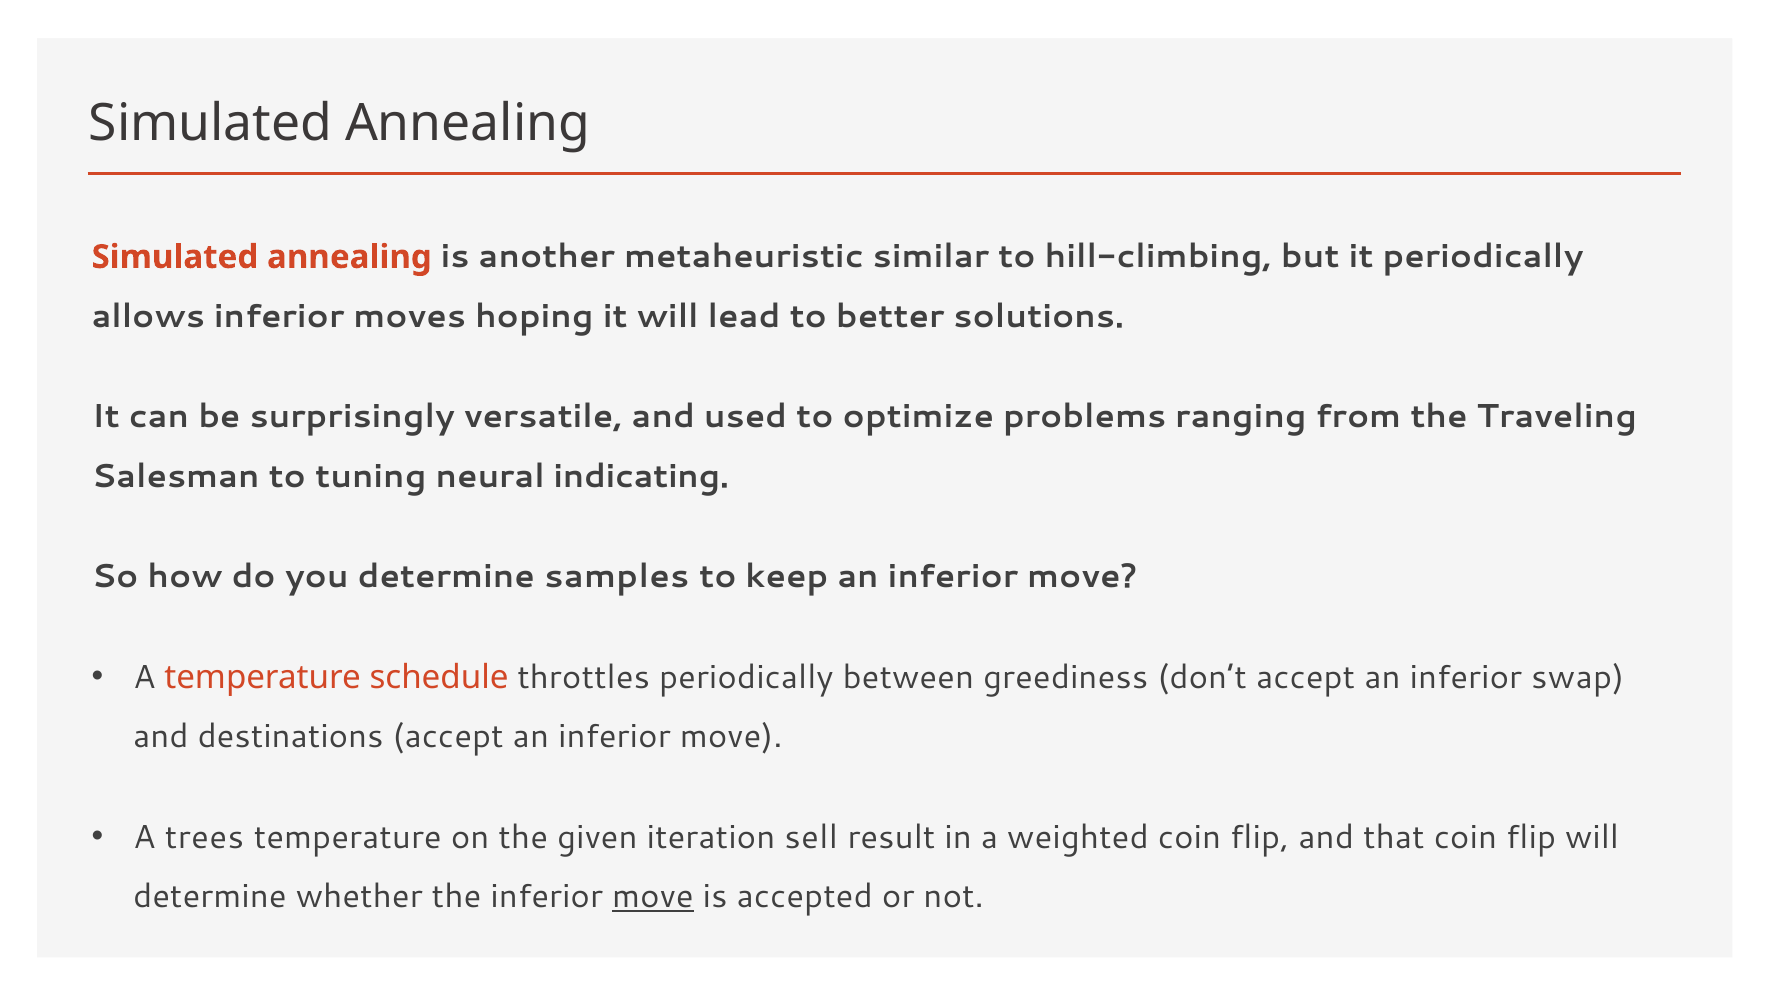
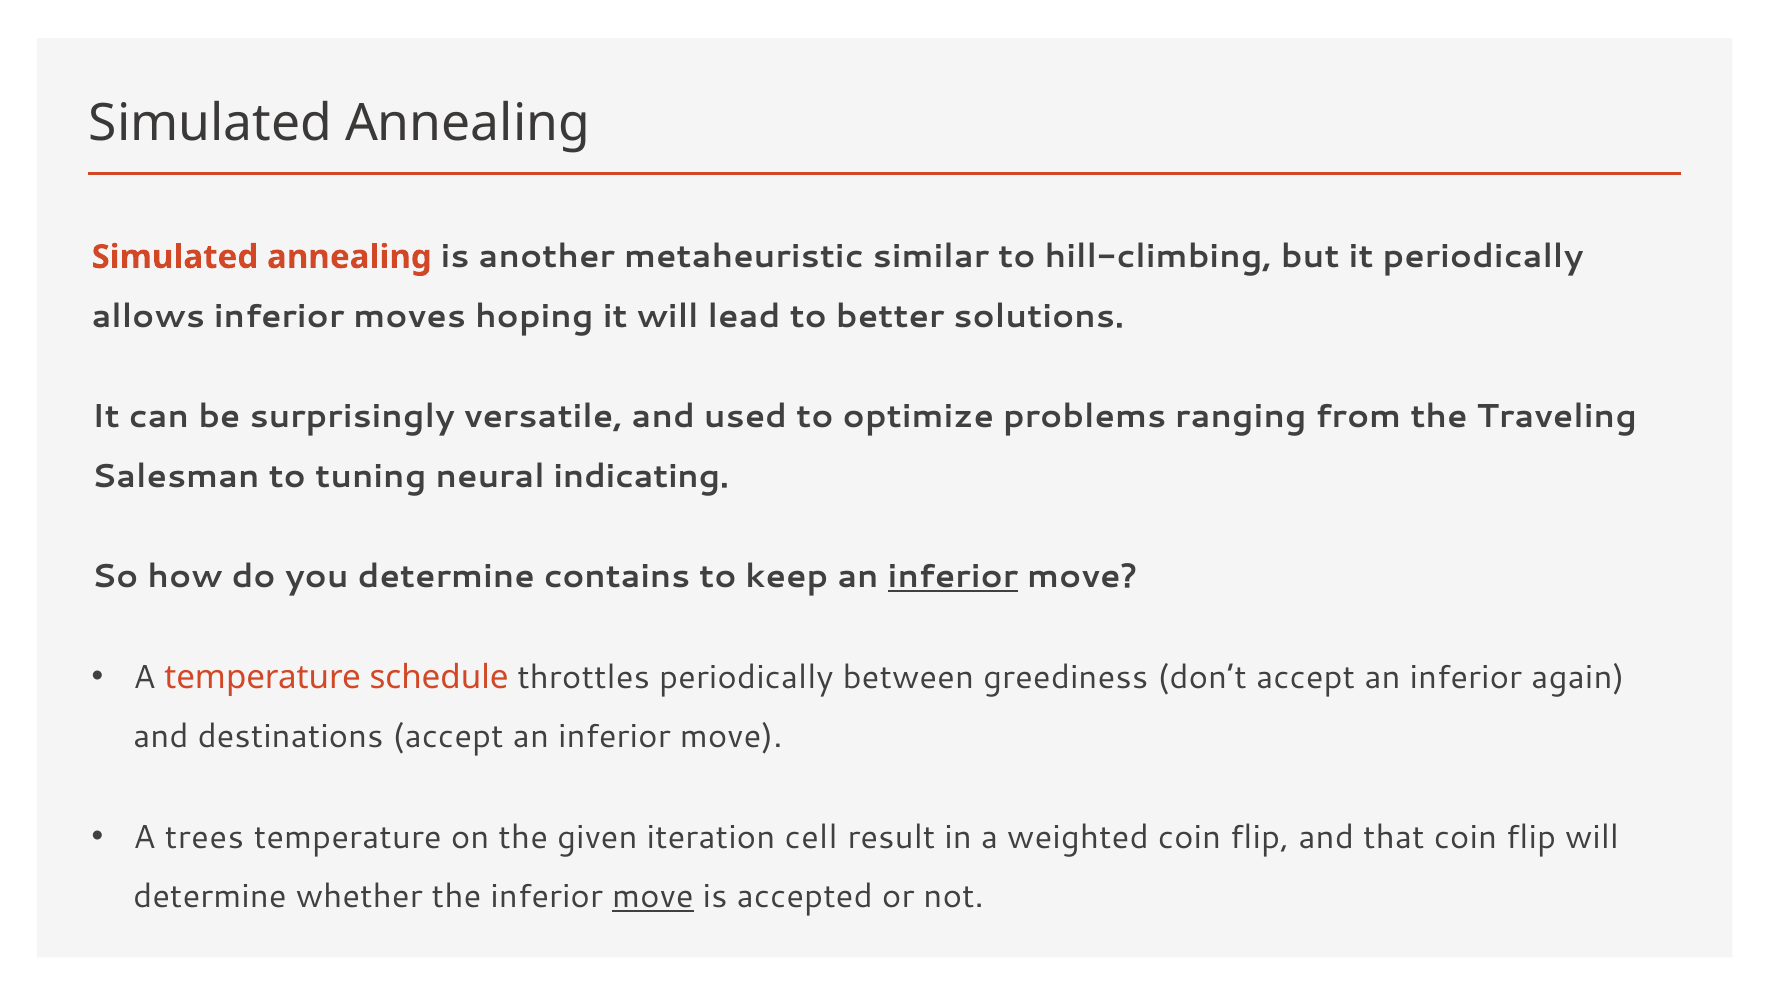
samples: samples -> contains
inferior at (953, 577) underline: none -> present
swap: swap -> again
sell: sell -> cell
